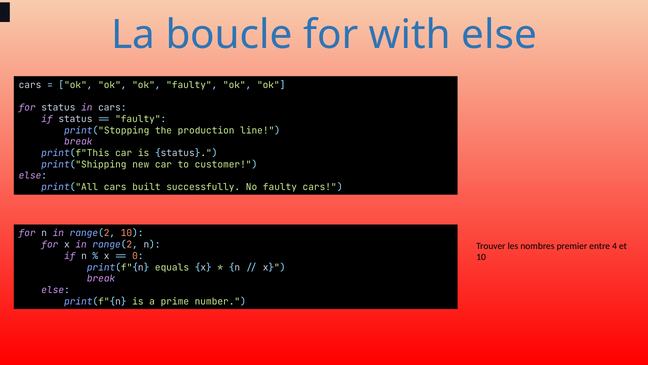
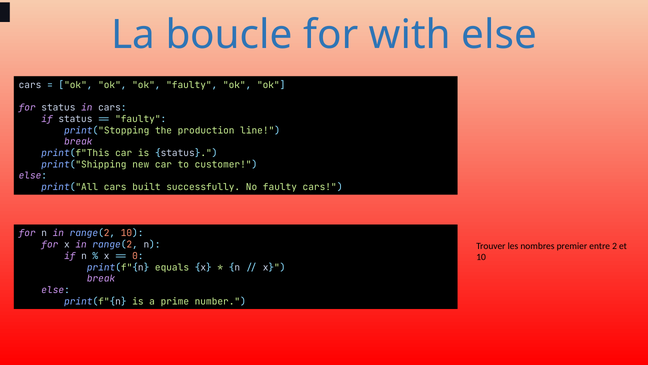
4: 4 -> 2
